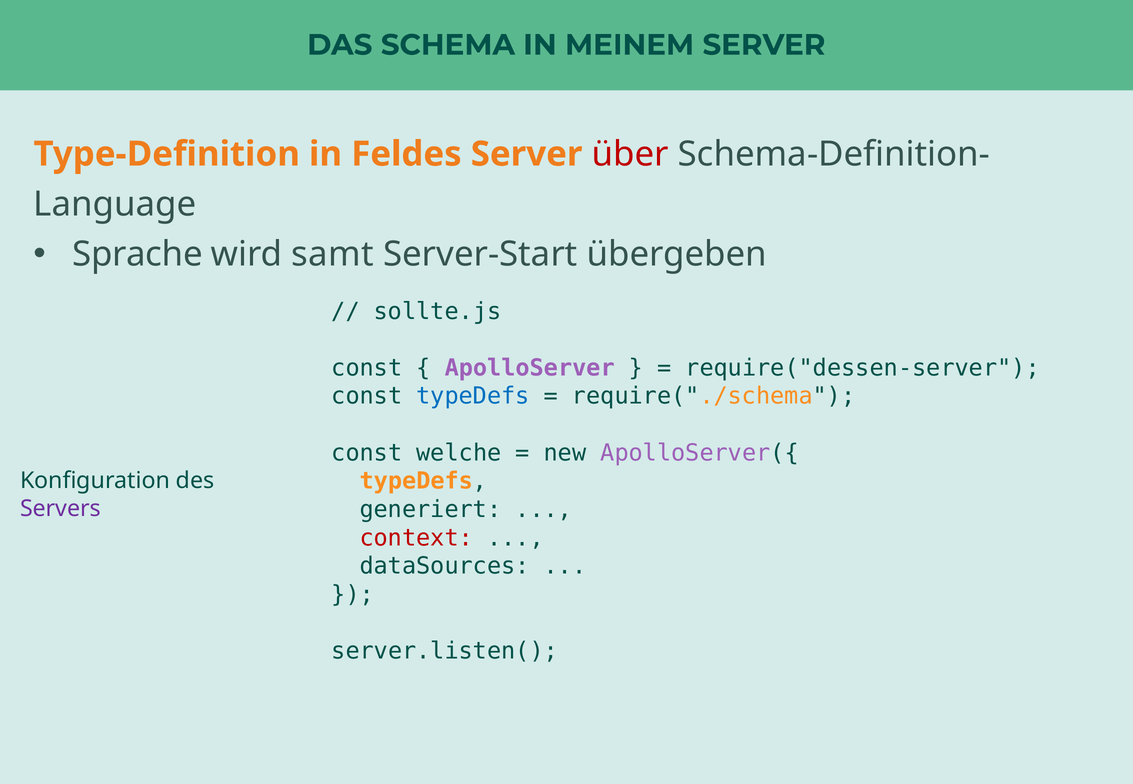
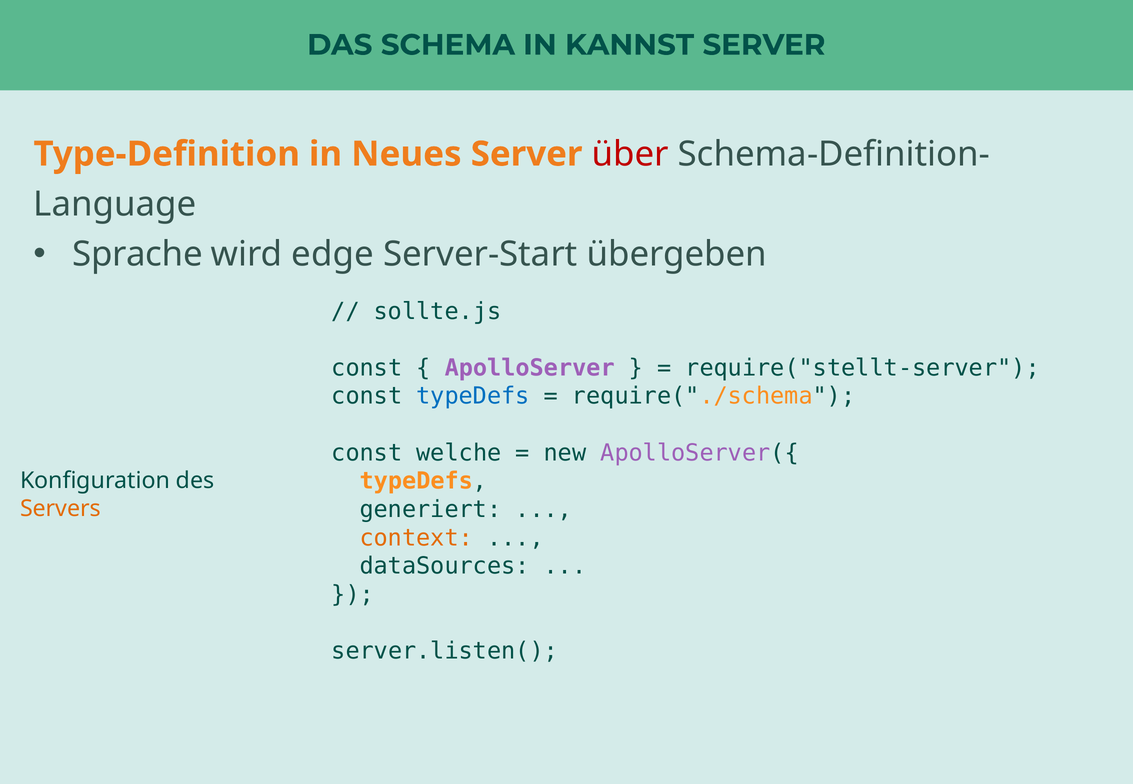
MEINEM: MEINEM -> KANNST
Feldes: Feldes -> Neues
samt: samt -> edge
require("dessen-server: require("dessen-server -> require("stellt-server
Servers colour: purple -> orange
context colour: red -> orange
